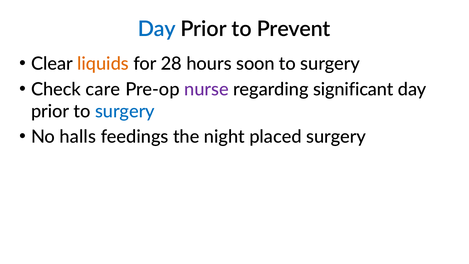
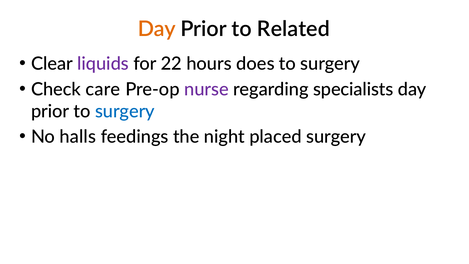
Day at (157, 29) colour: blue -> orange
Prevent: Prevent -> Related
liquids colour: orange -> purple
28: 28 -> 22
soon: soon -> does
significant: significant -> specialists
